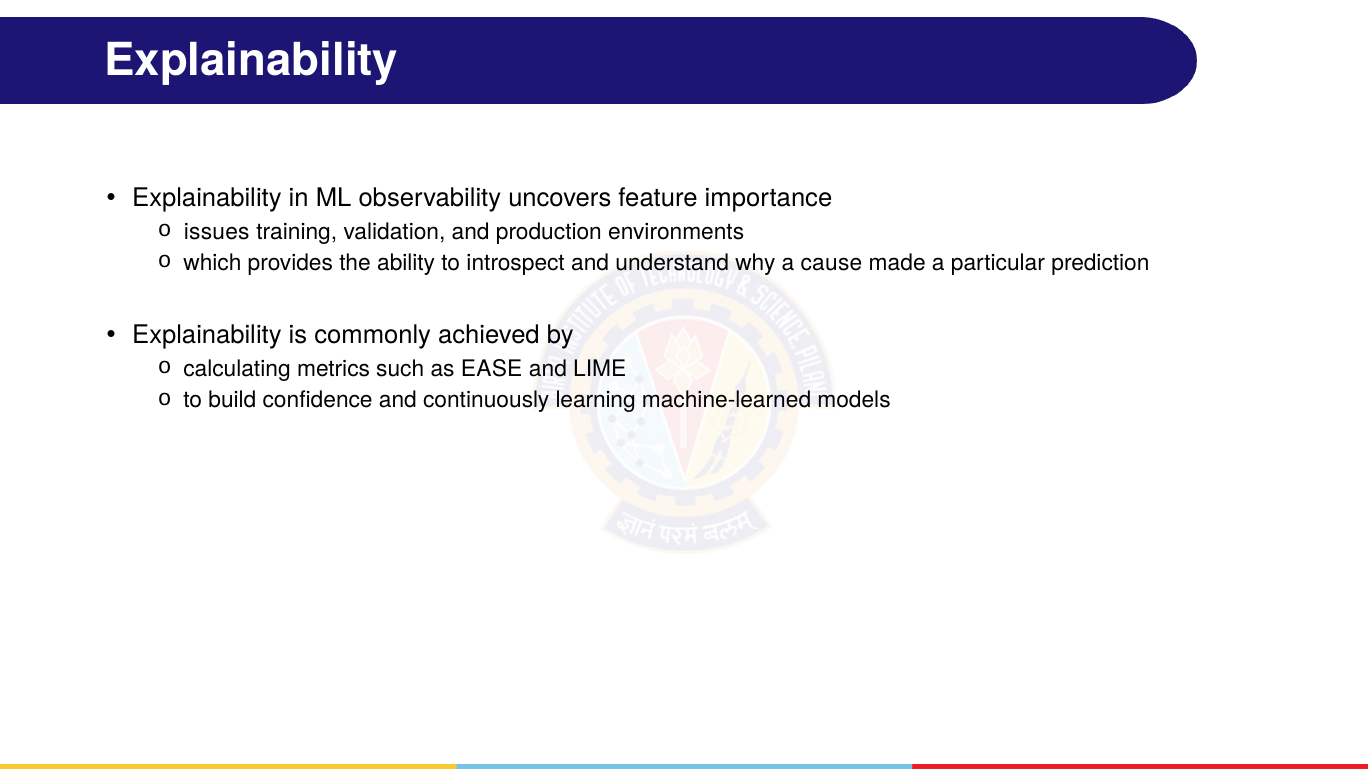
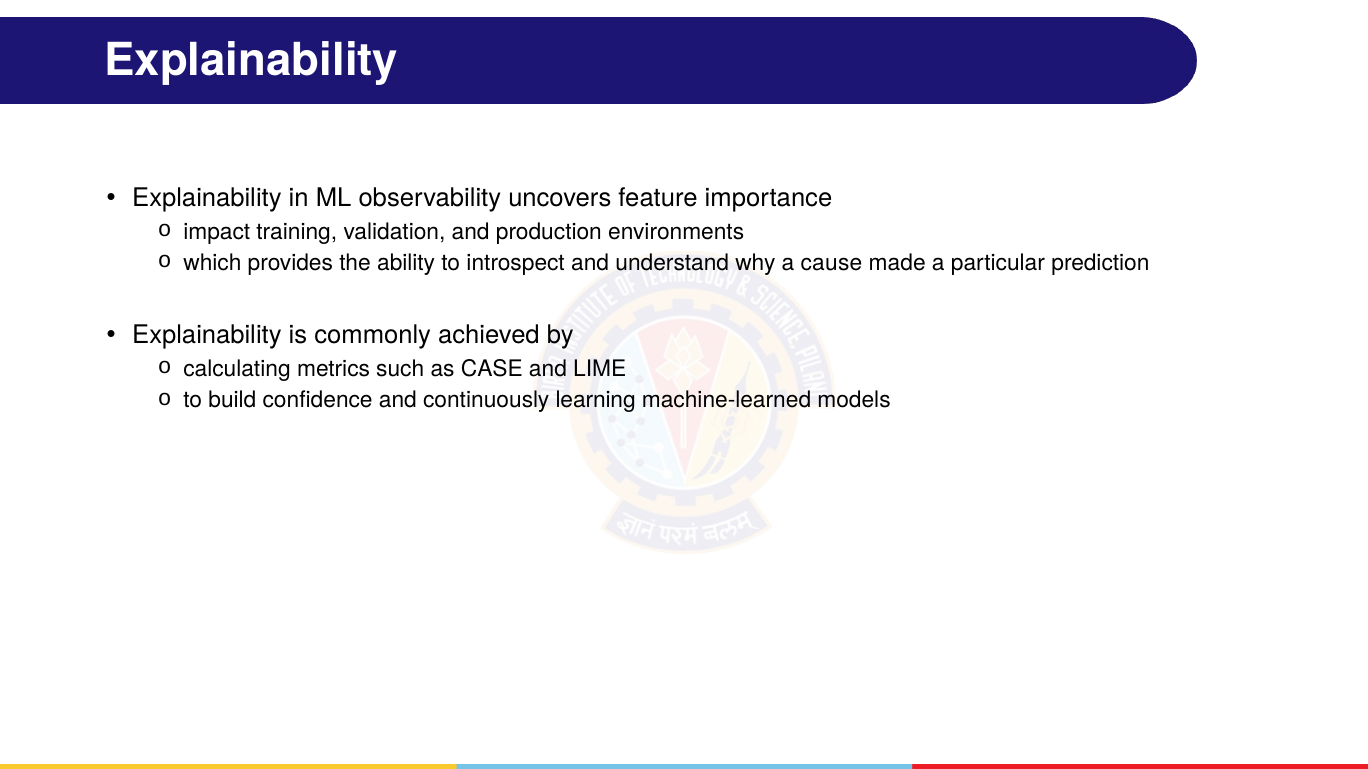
issues: issues -> impact
EASE: EASE -> CASE
